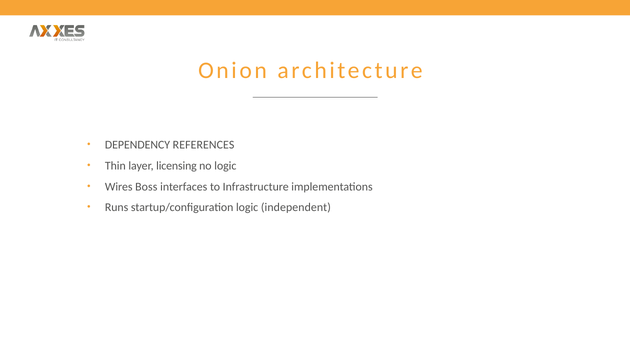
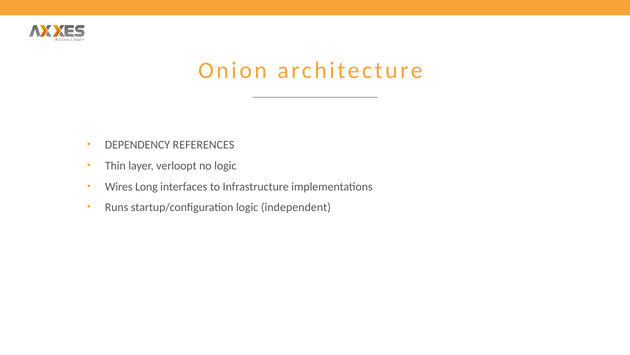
licensing: licensing -> verloopt
Boss: Boss -> Long
